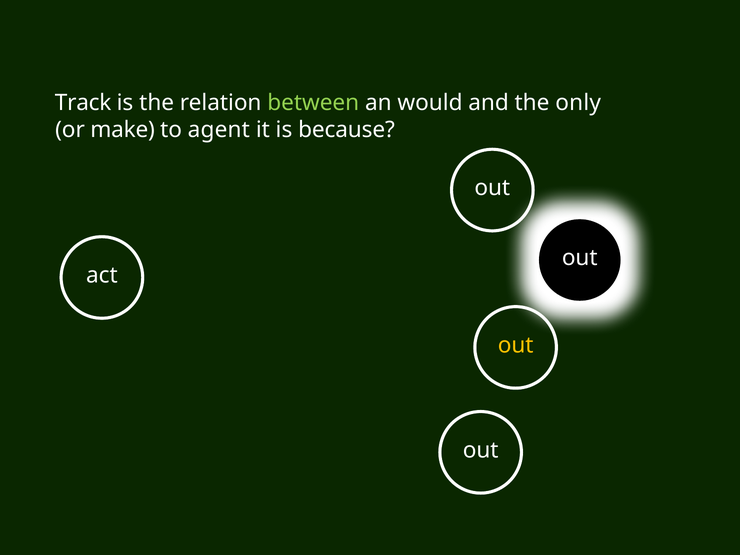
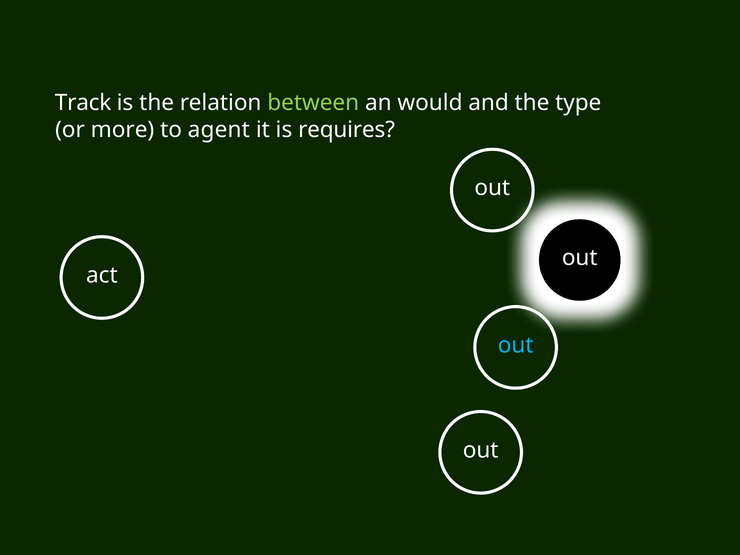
only: only -> type
make: make -> more
because: because -> requires
out at (516, 345) colour: yellow -> light blue
